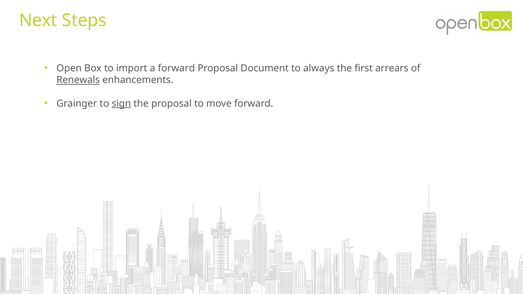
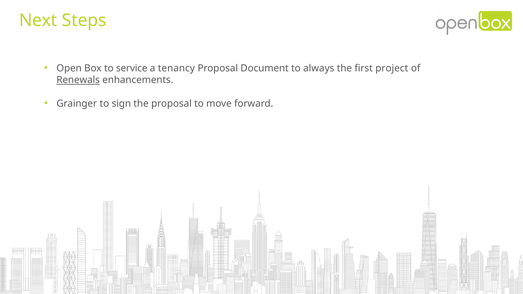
import: import -> service
a forward: forward -> tenancy
arrears: arrears -> project
sign underline: present -> none
